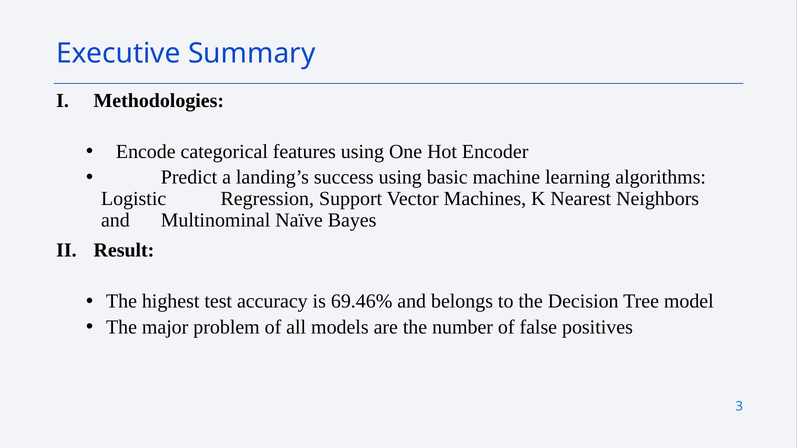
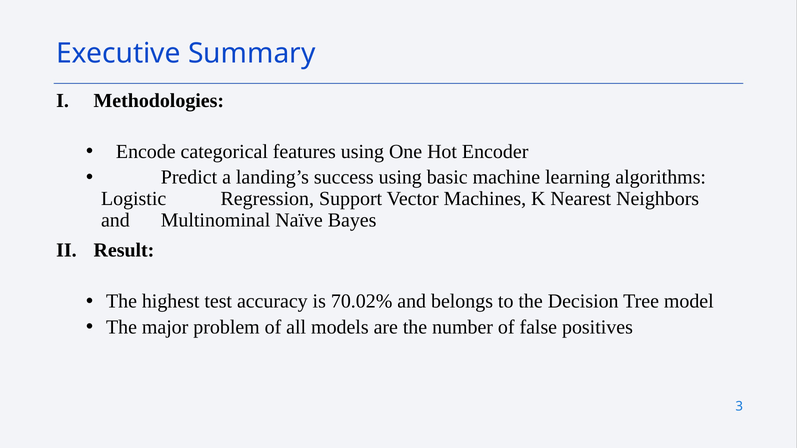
69.46%: 69.46% -> 70.02%
